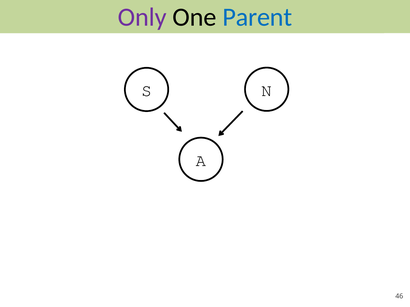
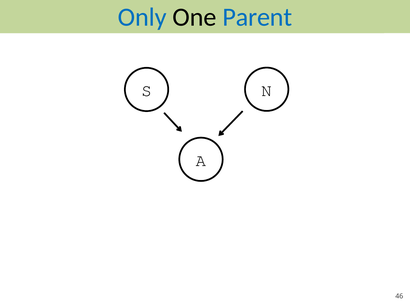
Only colour: purple -> blue
